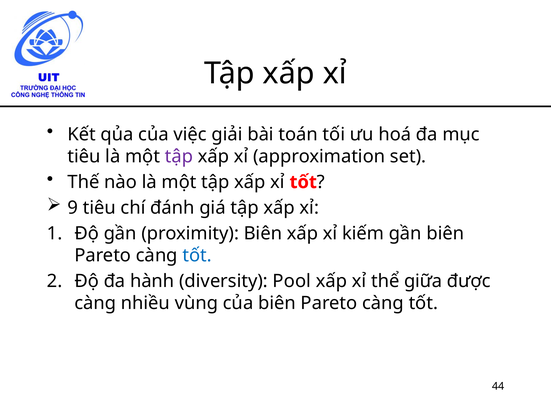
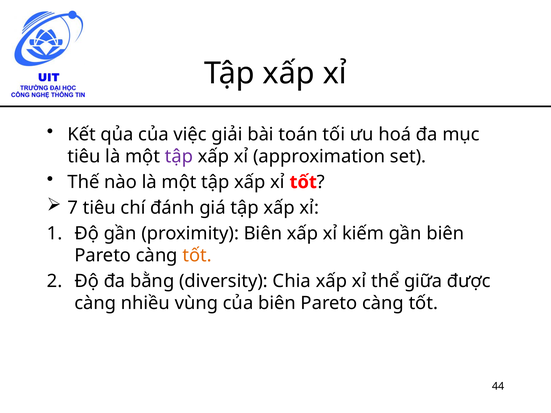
9: 9 -> 7
tốt at (197, 256) colour: blue -> orange
hành: hành -> bằng
Pool: Pool -> Chia
